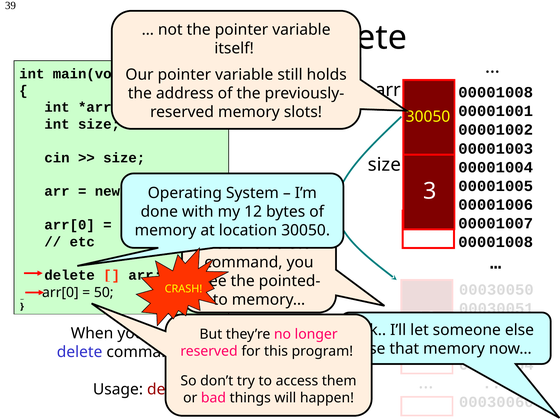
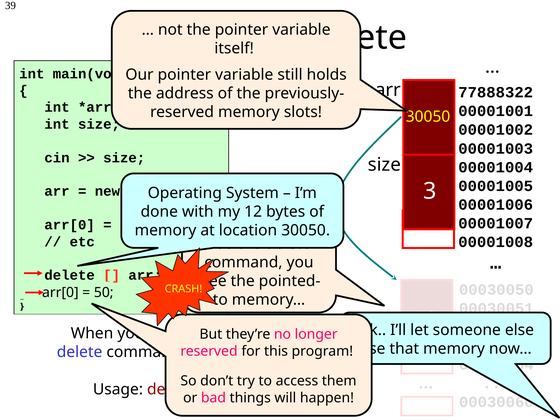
00001008 at (496, 93): 00001008 -> 77888322
